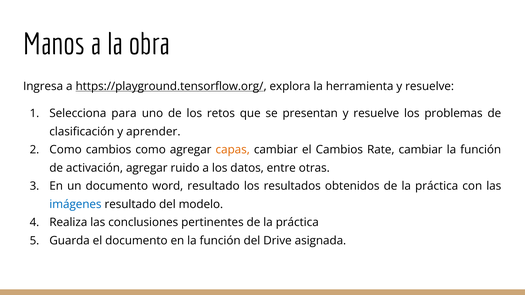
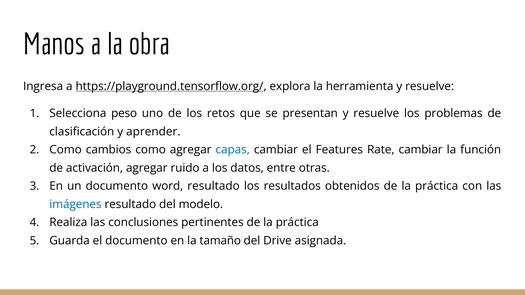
para: para -> peso
capas colour: orange -> blue
el Cambios: Cambios -> Features
en la función: función -> tamaño
